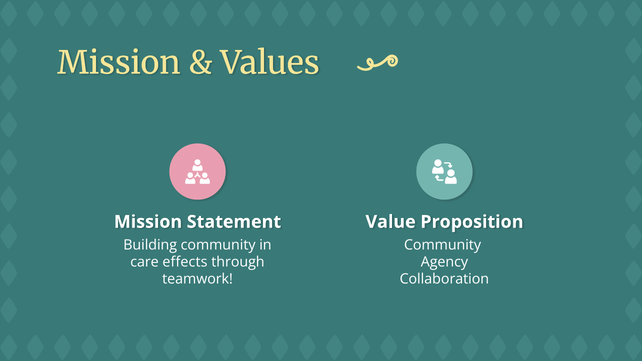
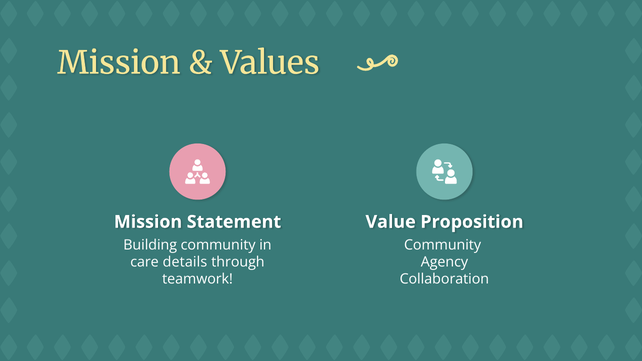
effects: effects -> details
